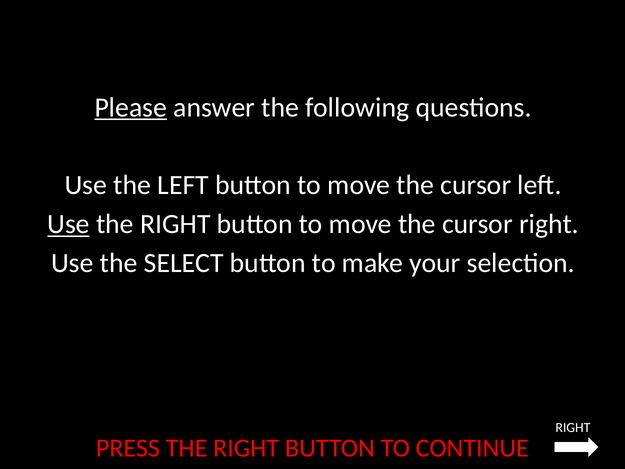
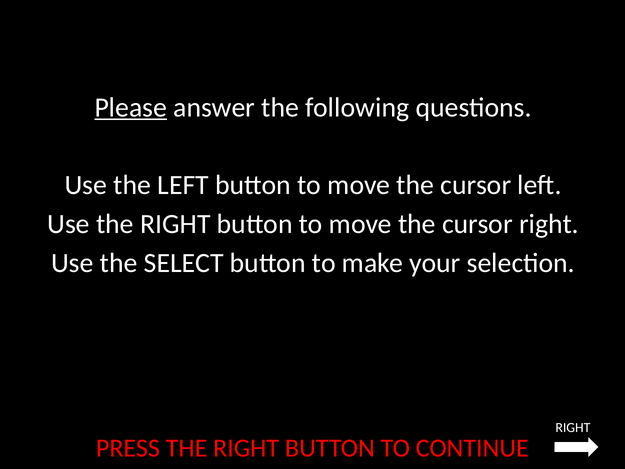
Use at (69, 224) underline: present -> none
